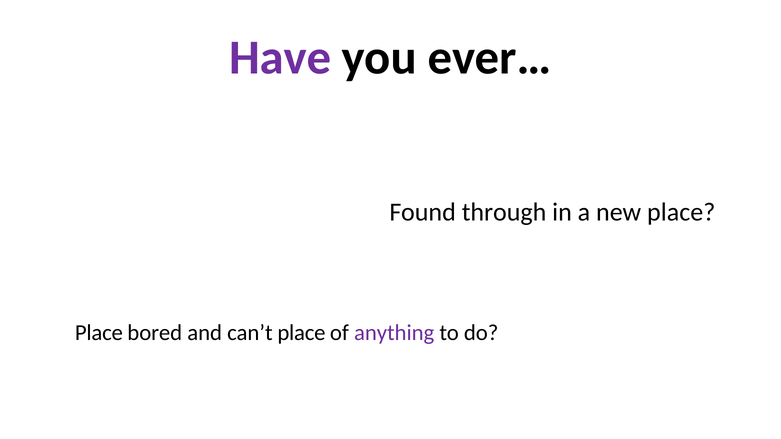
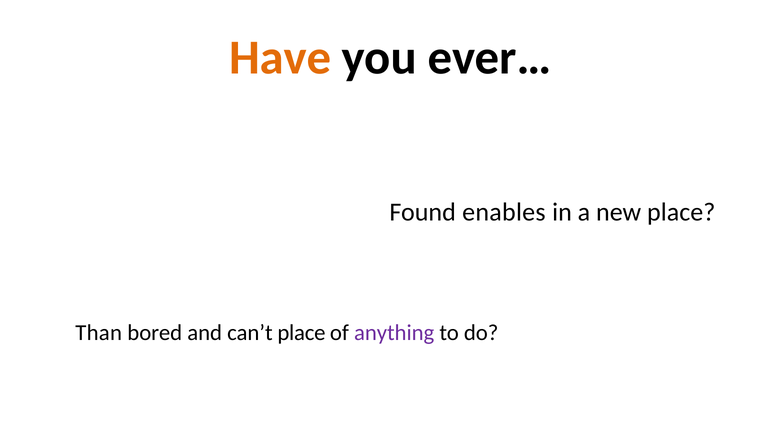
Have colour: purple -> orange
through: through -> enables
Place at (99, 333): Place -> Than
